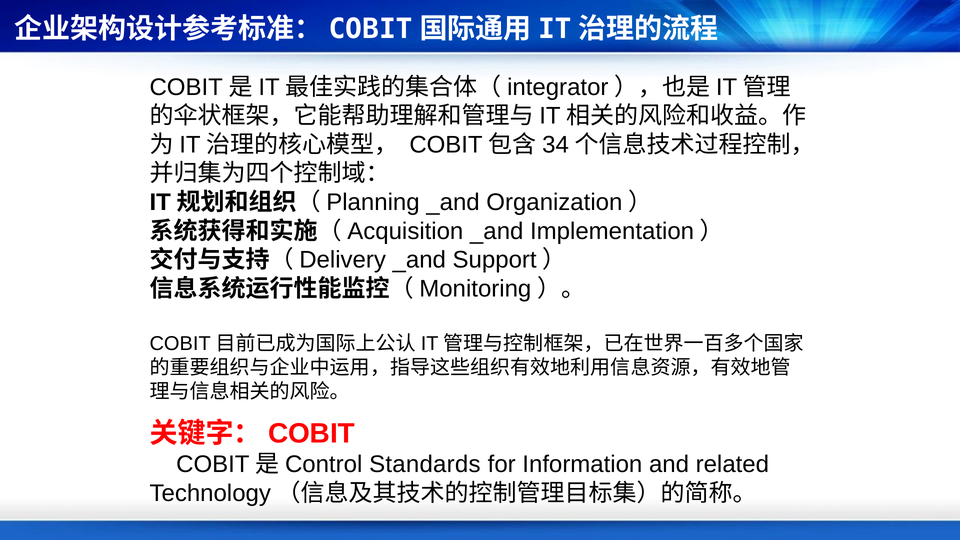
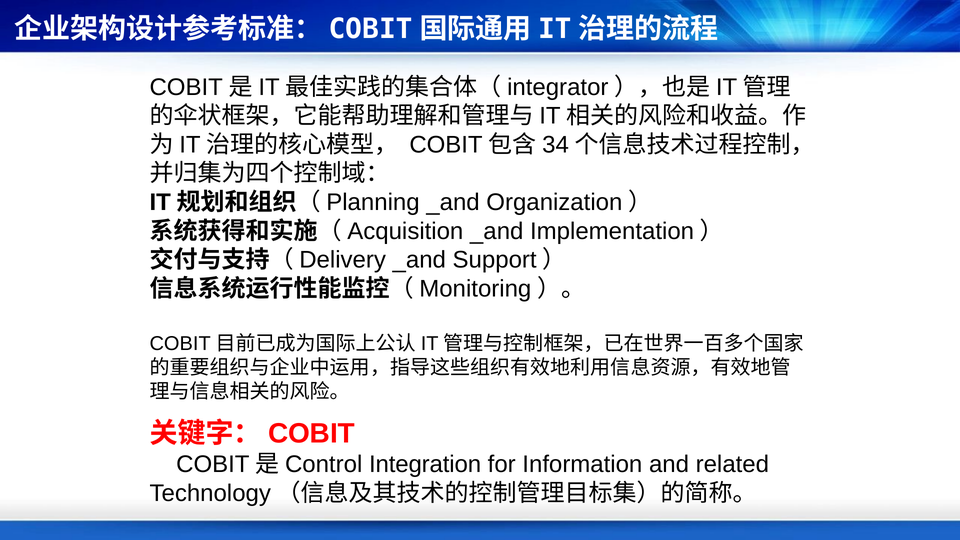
Standards: Standards -> Integration
